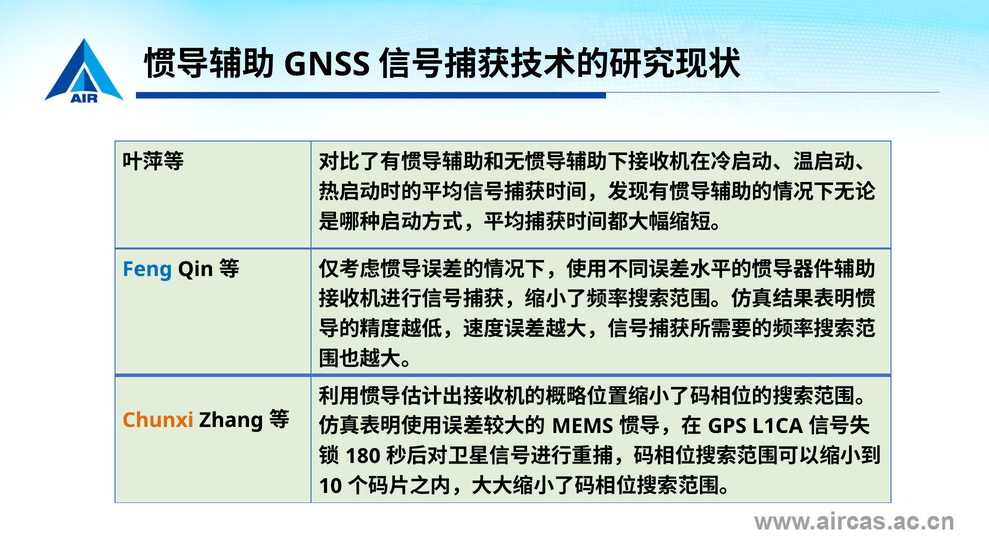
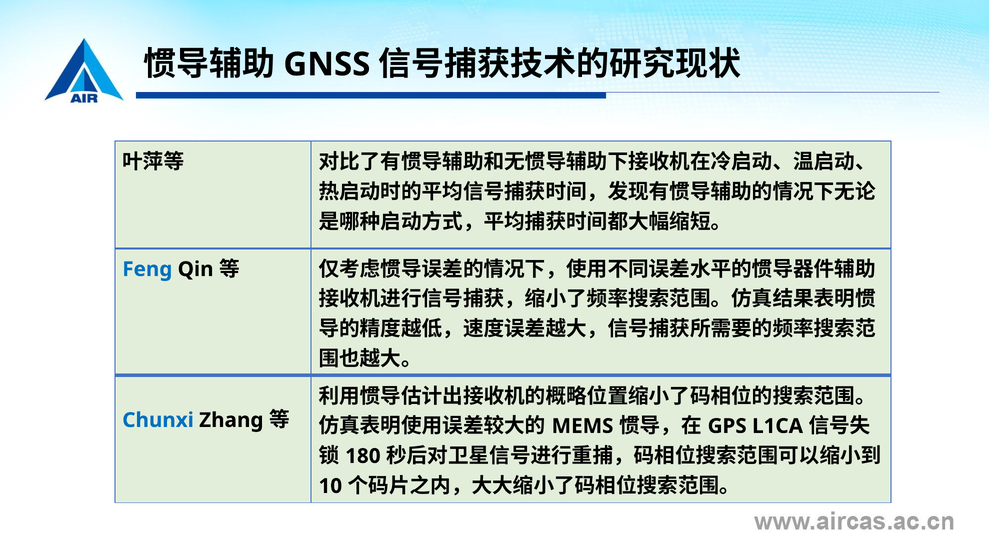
Chunxi colour: orange -> blue
